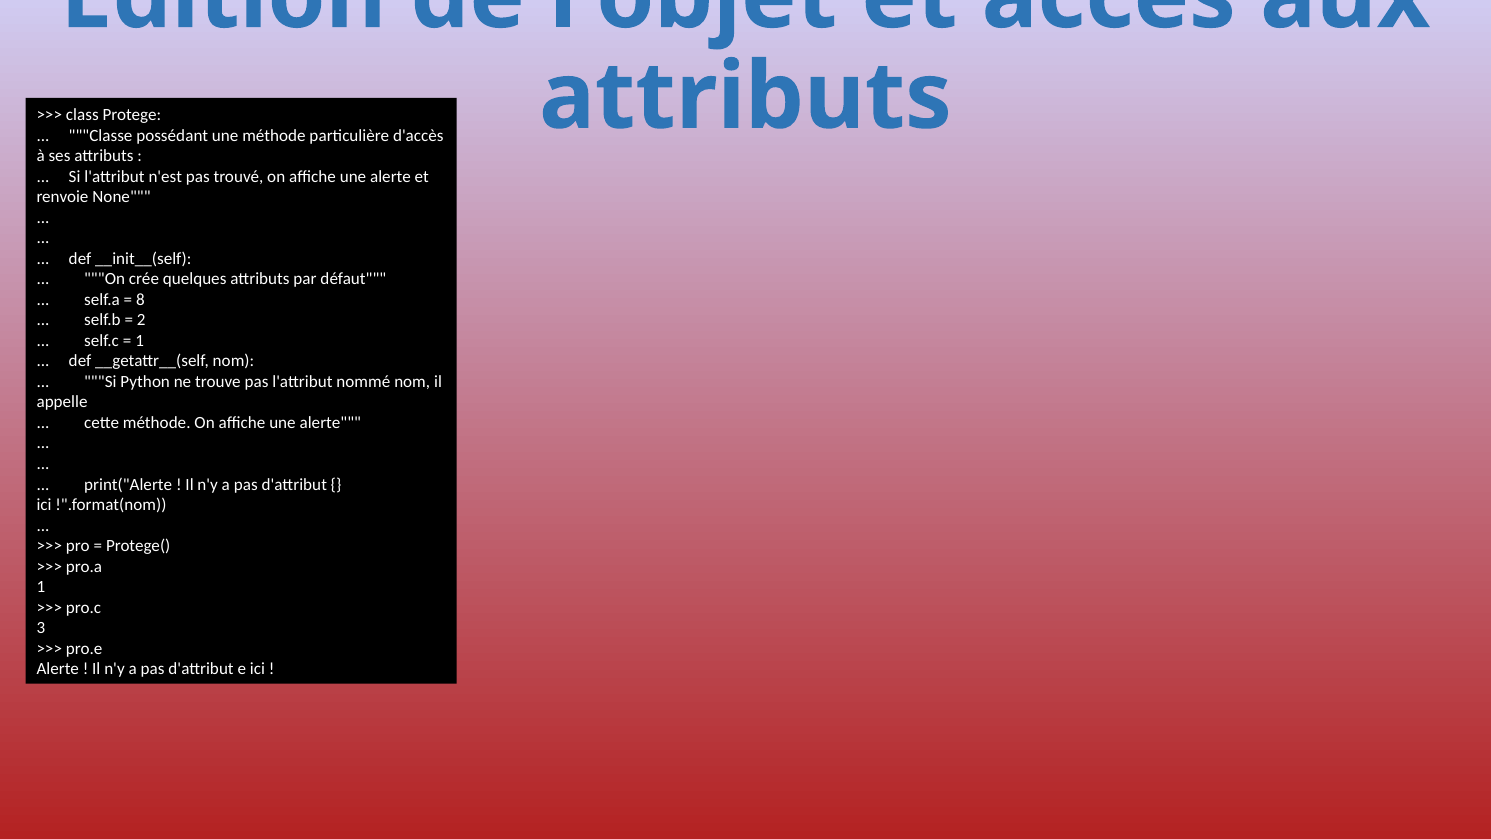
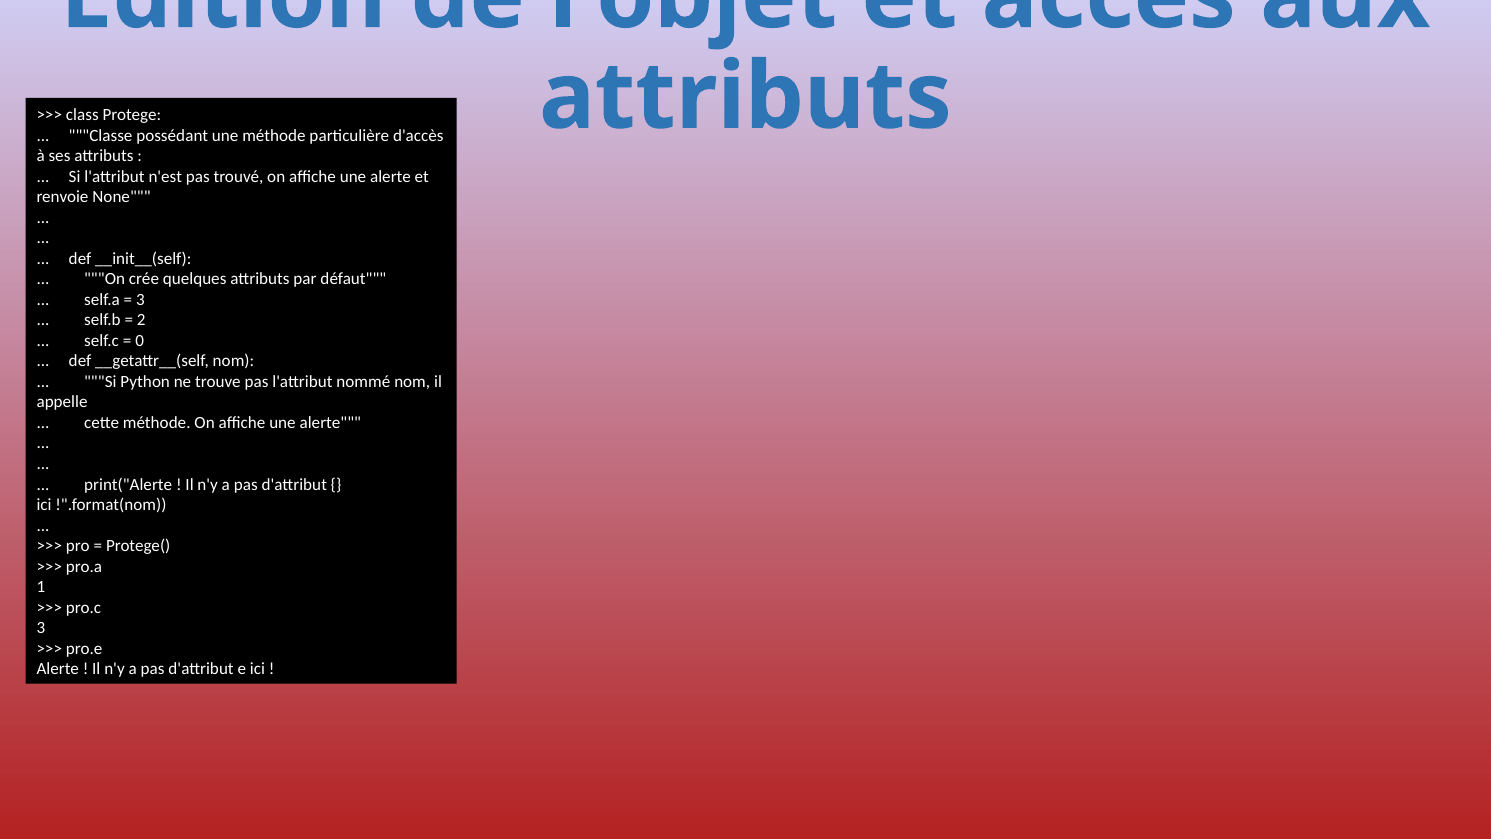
8 at (141, 300): 8 -> 3
1 at (140, 341): 1 -> 0
